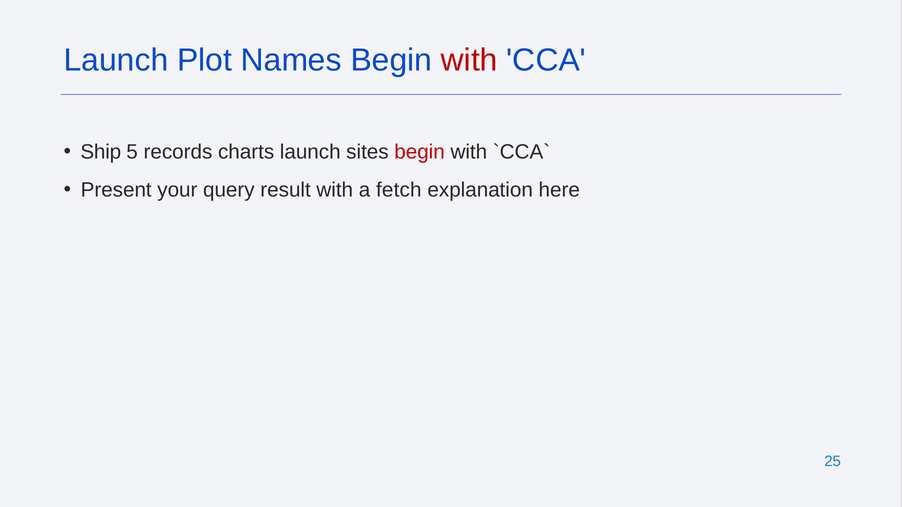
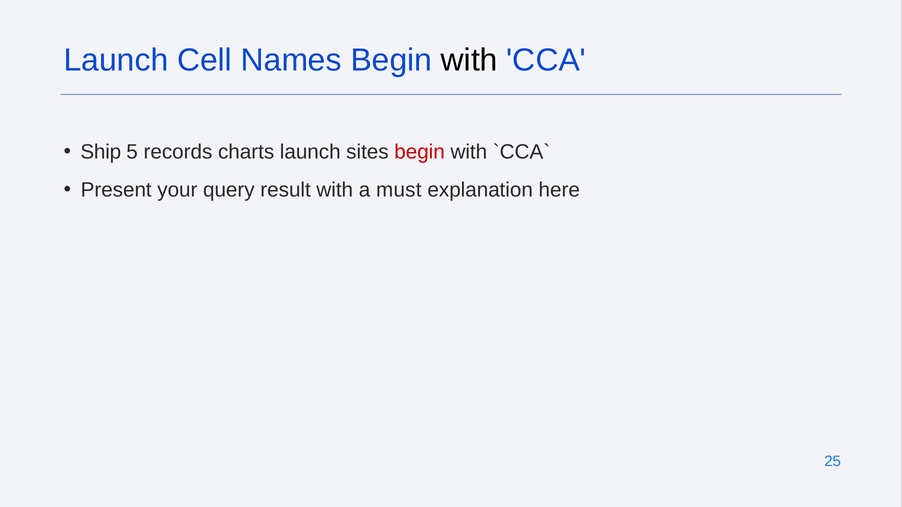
Plot: Plot -> Cell
with at (469, 60) colour: red -> black
fetch: fetch -> must
